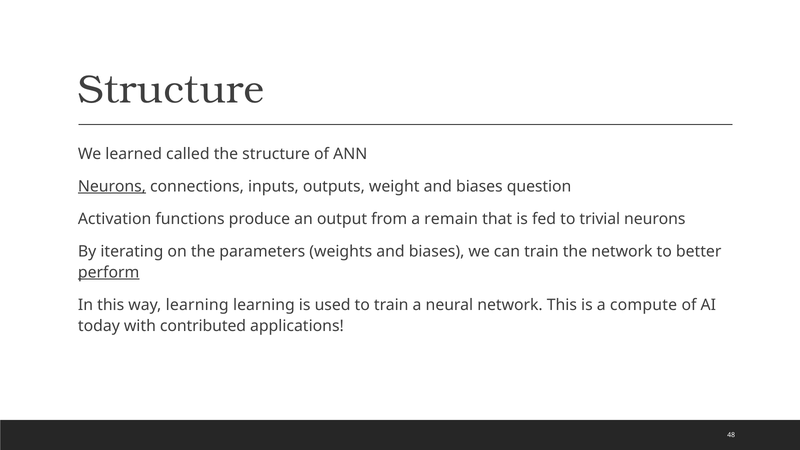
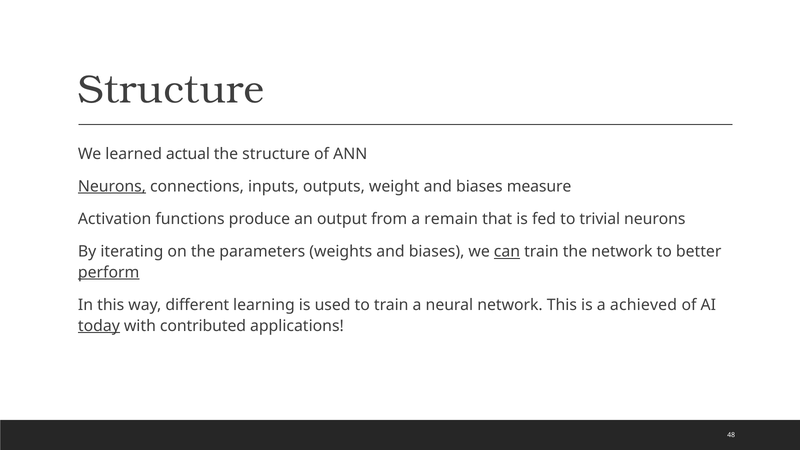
called: called -> actual
question: question -> measure
can underline: none -> present
way learning: learning -> different
compute: compute -> achieved
today underline: none -> present
